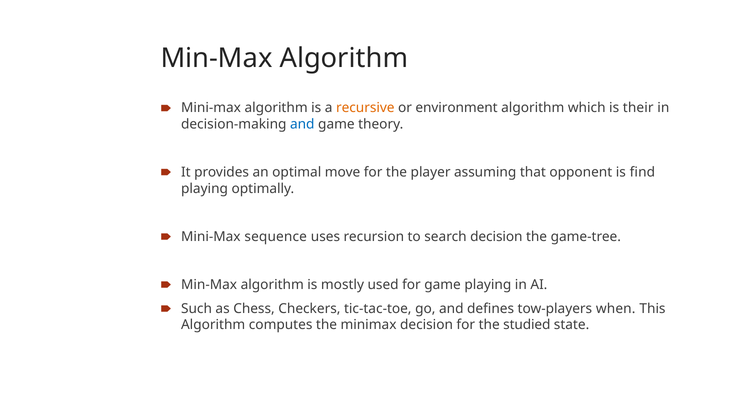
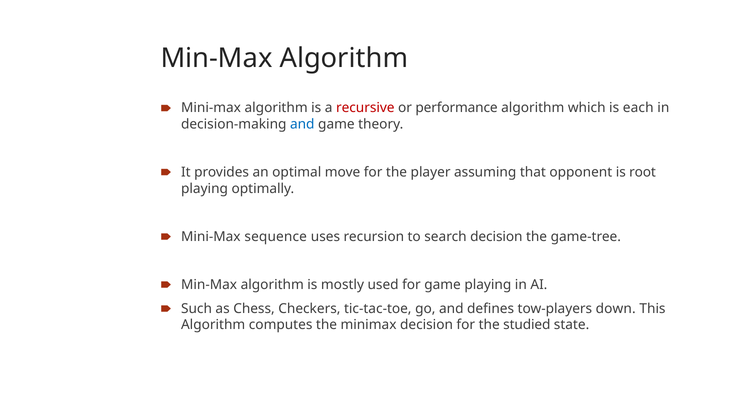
recursive colour: orange -> red
environment: environment -> performance
their: their -> each
find: find -> root
when: when -> down
